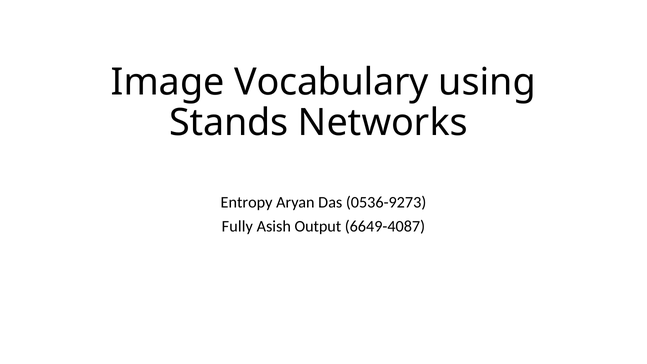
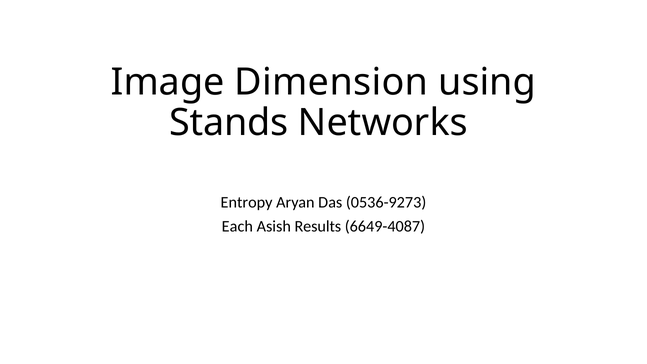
Vocabulary: Vocabulary -> Dimension
Fully: Fully -> Each
Output: Output -> Results
